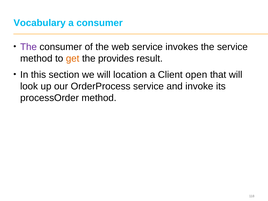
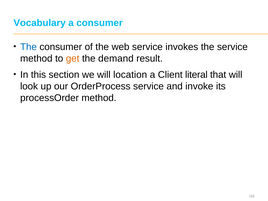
The at (29, 47) colour: purple -> blue
provides: provides -> demand
open: open -> literal
